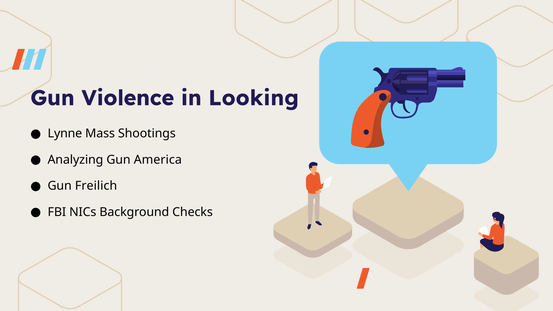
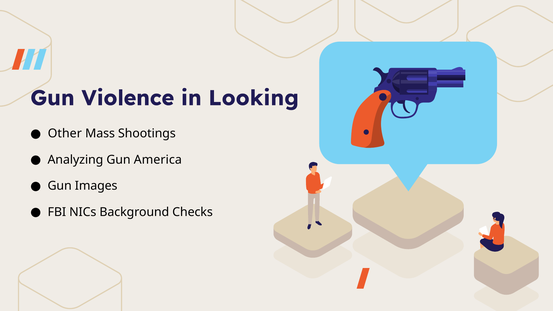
Lynne: Lynne -> Other
Freilich: Freilich -> Images
